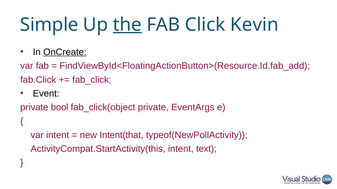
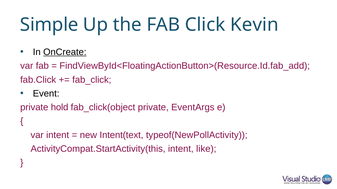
the underline: present -> none
bool: bool -> hold
Intent(that: Intent(that -> Intent(text
text: text -> like
